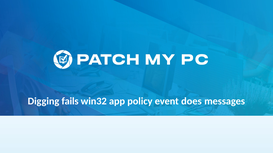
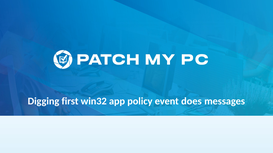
fails: fails -> first
